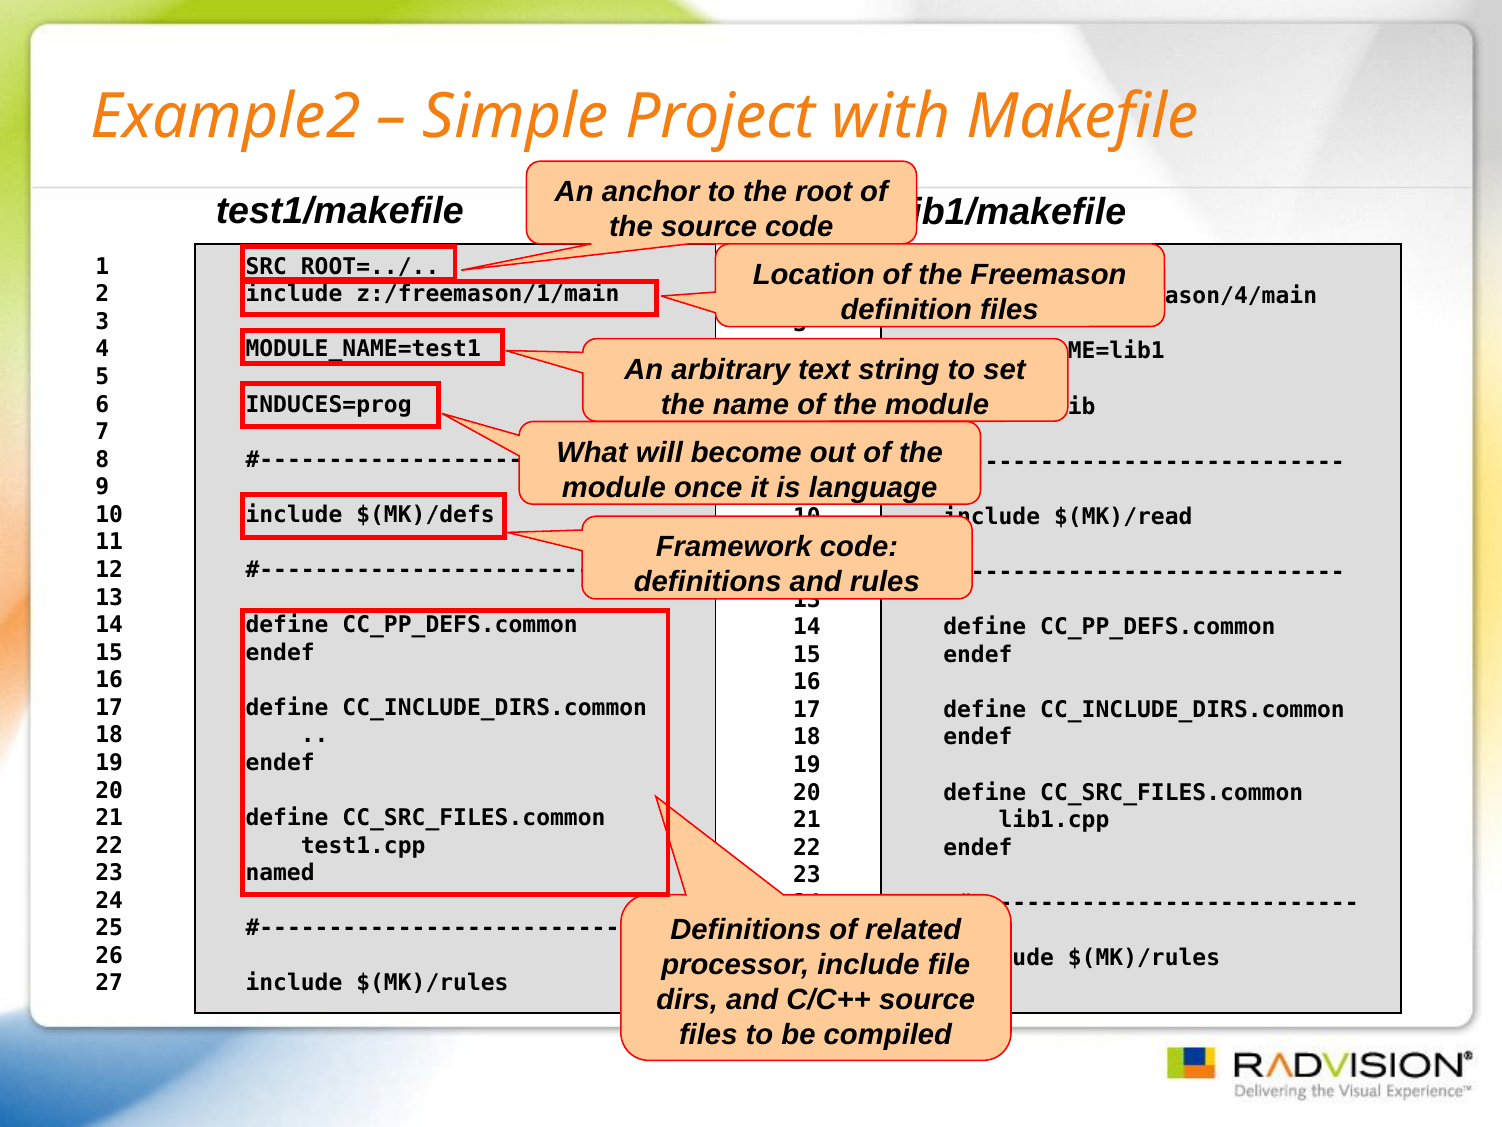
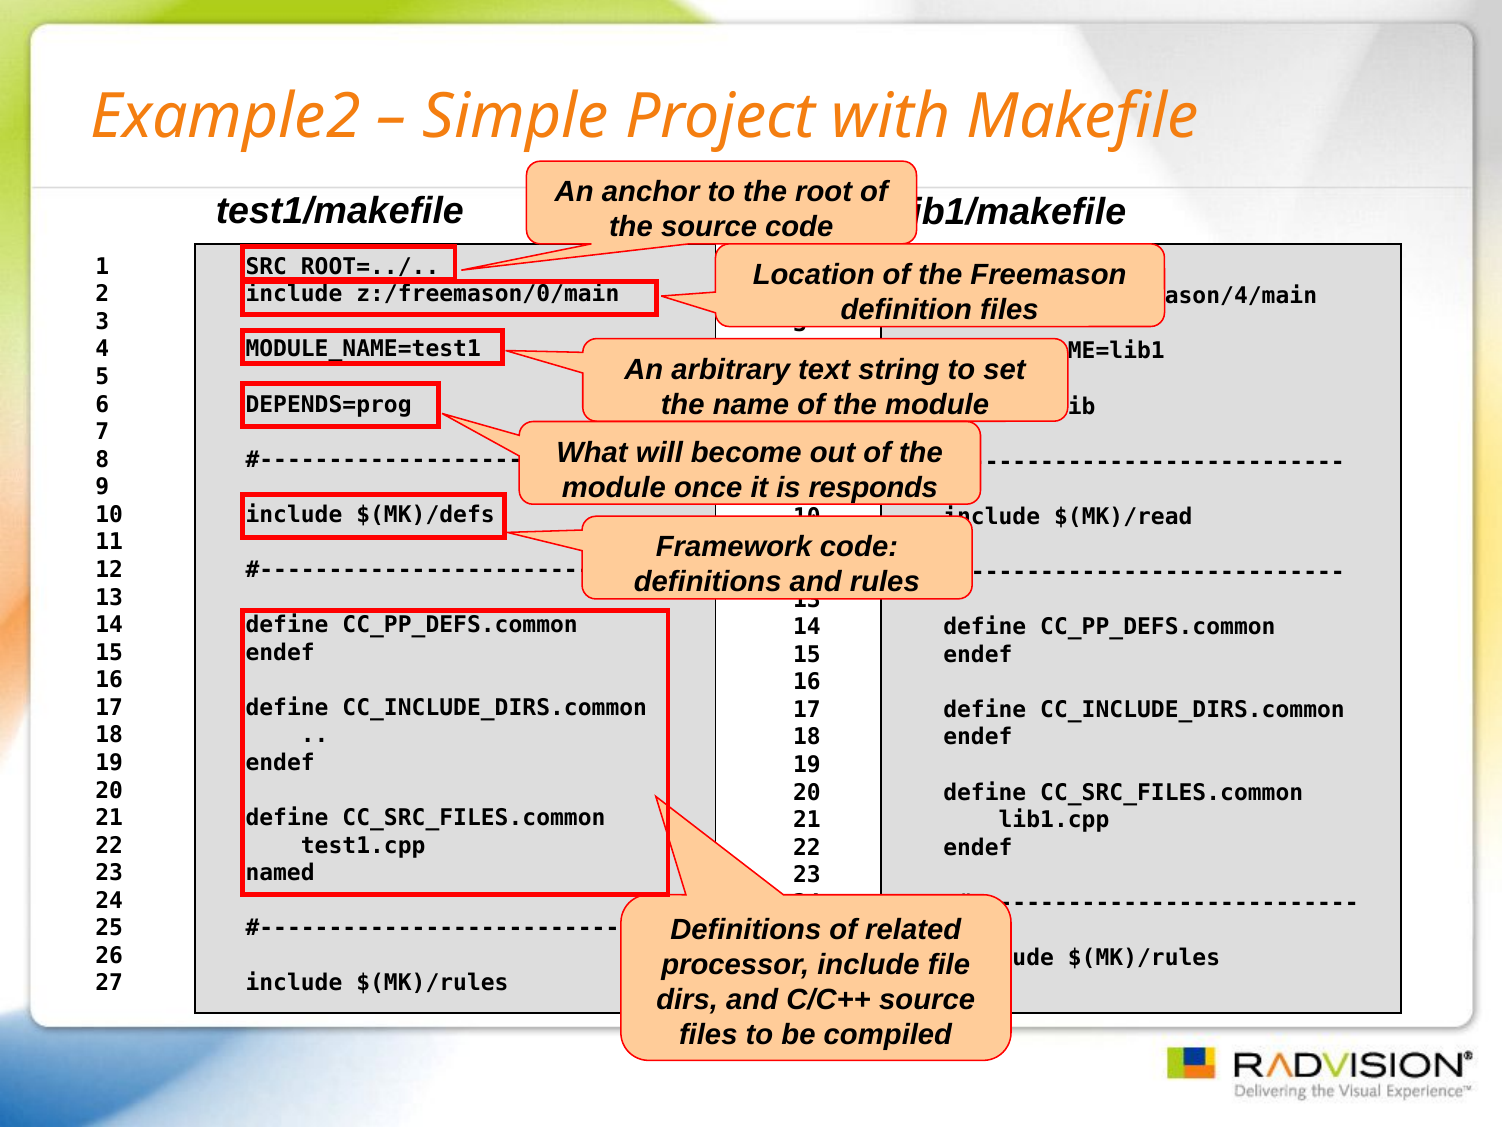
z:/freemason/1/main: z:/freemason/1/main -> z:/freemason/0/main
INDUCES=prog: INDUCES=prog -> DEPENDS=prog
language: language -> responds
